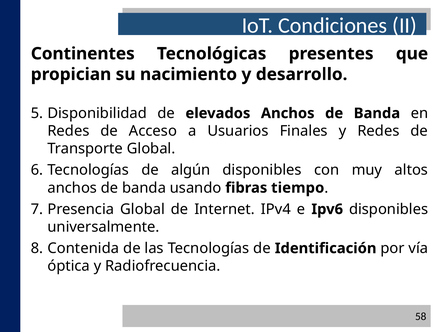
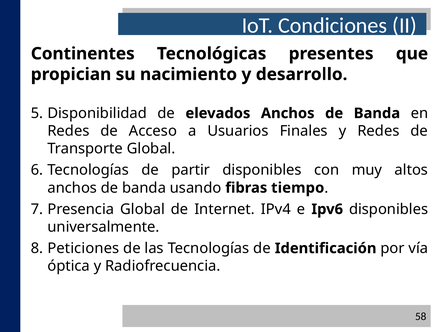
algún: algún -> partir
Contenida: Contenida -> Peticiones
